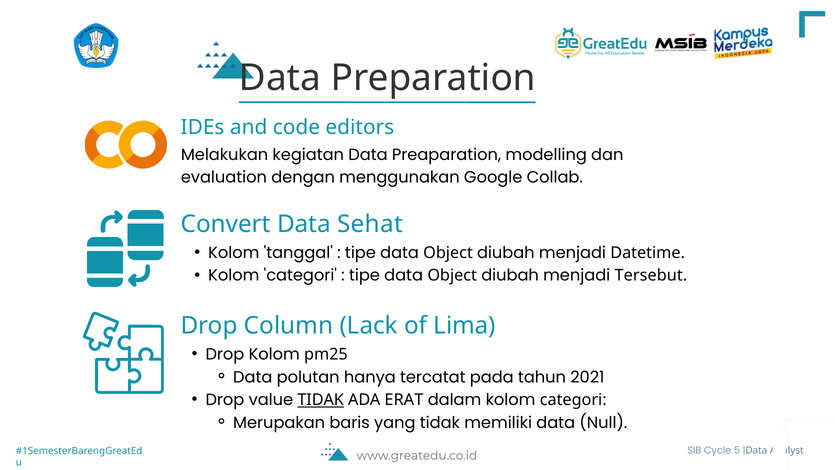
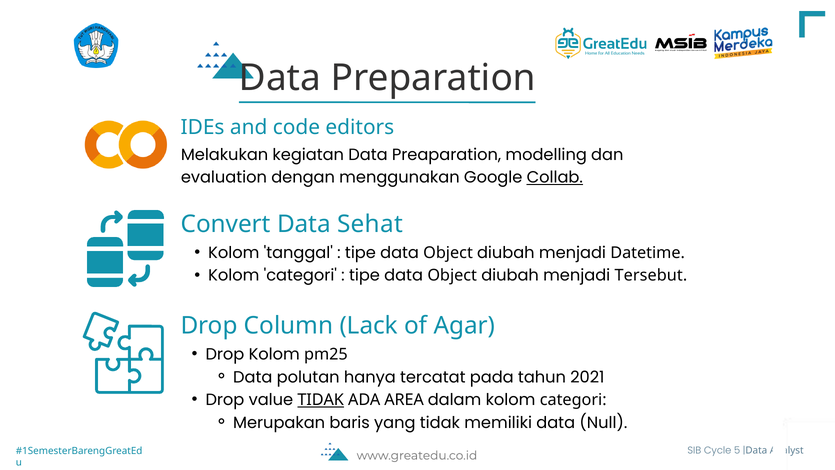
Collab underline: none -> present
Lima: Lima -> Agar
ERAT: ERAT -> AREA
